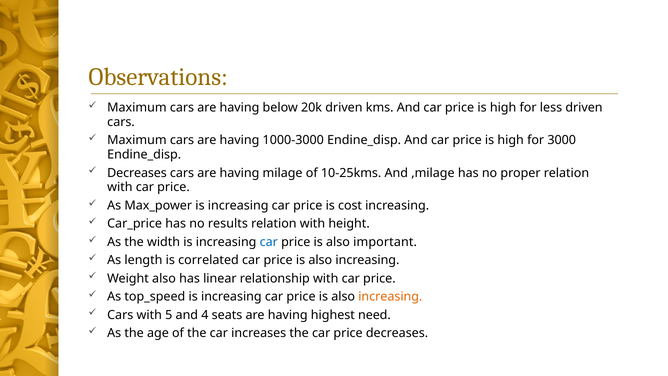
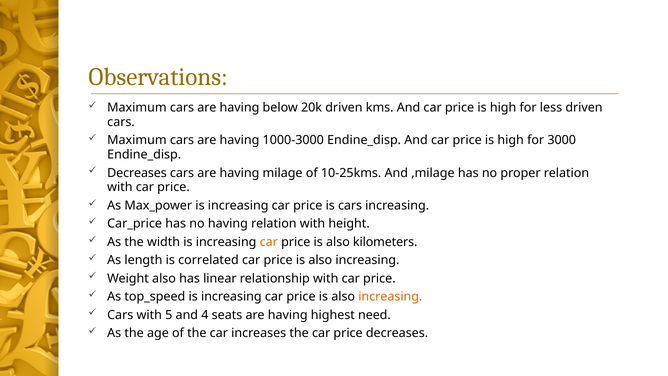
is cost: cost -> cars
no results: results -> having
car at (269, 242) colour: blue -> orange
important: important -> kilometers
